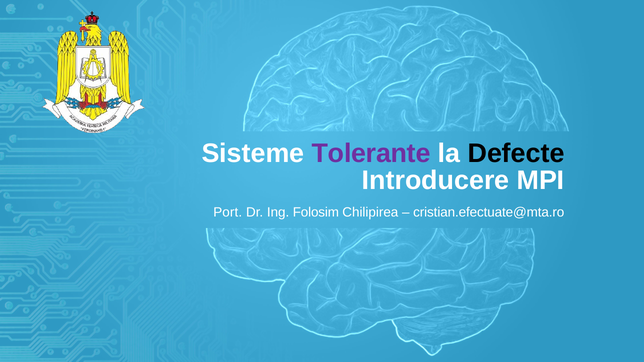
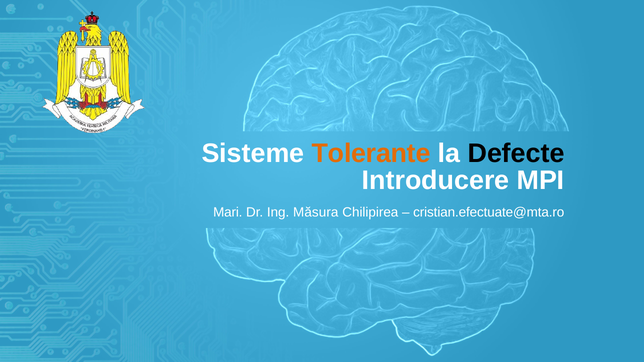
Tolerante colour: purple -> orange
Port: Port -> Mari
Folosim: Folosim -> Măsura
